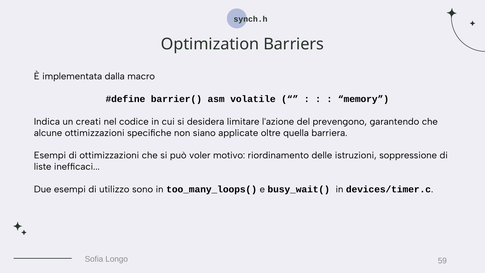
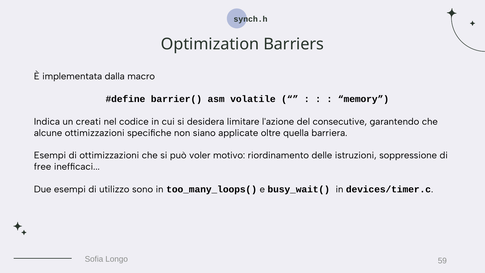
prevengono: prevengono -> consecutive
liste: liste -> free
